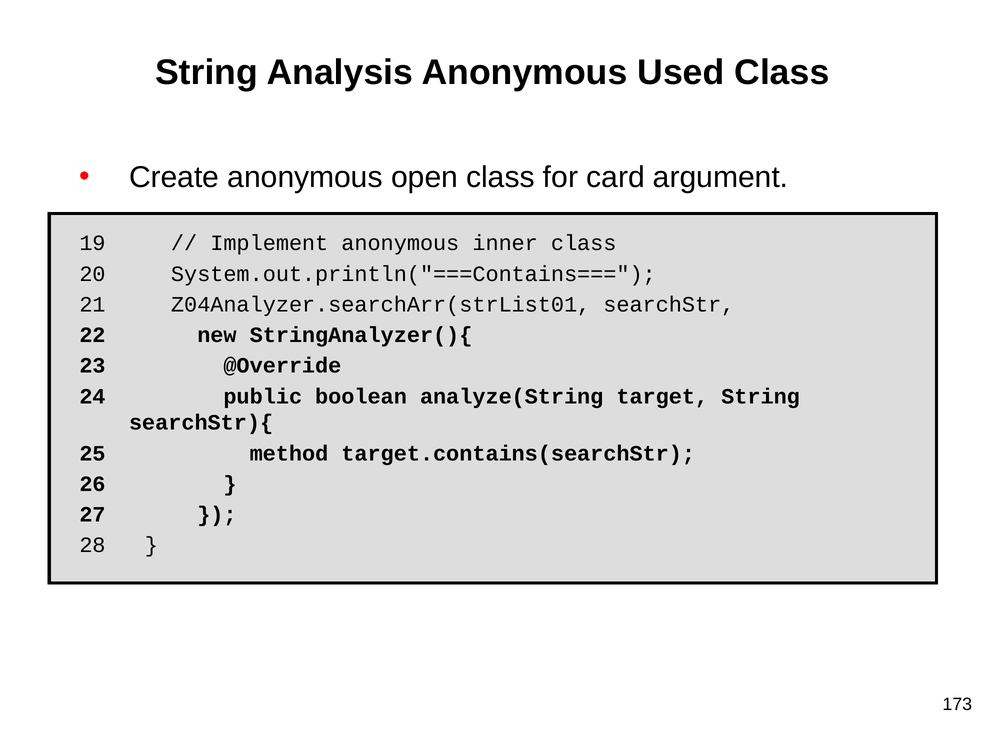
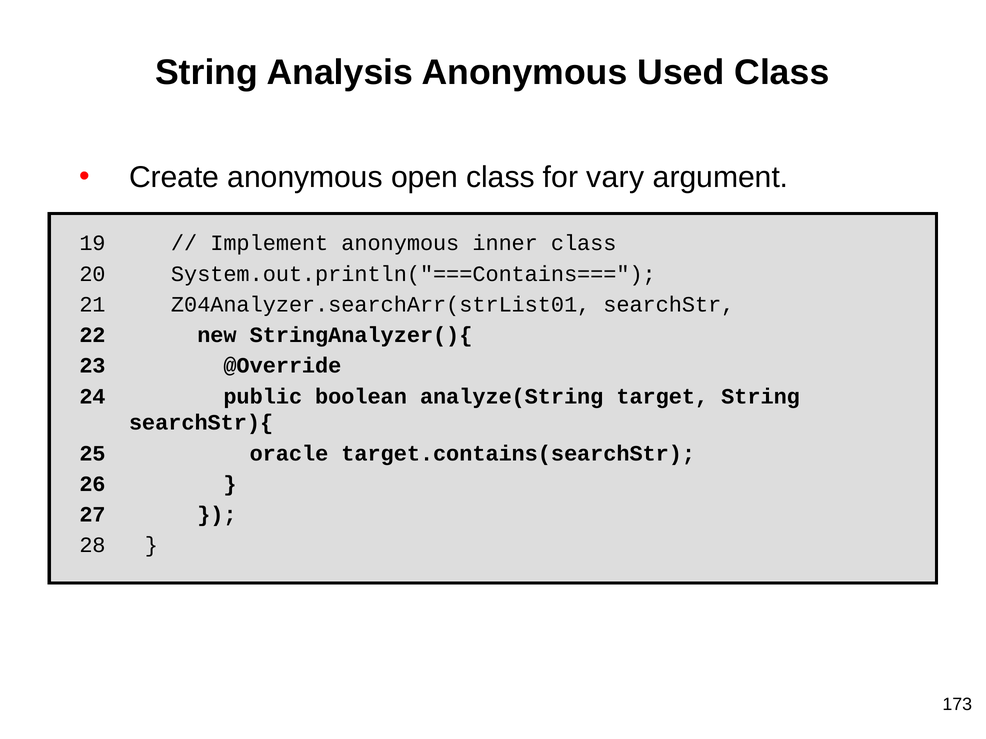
card: card -> vary
method: method -> oracle
